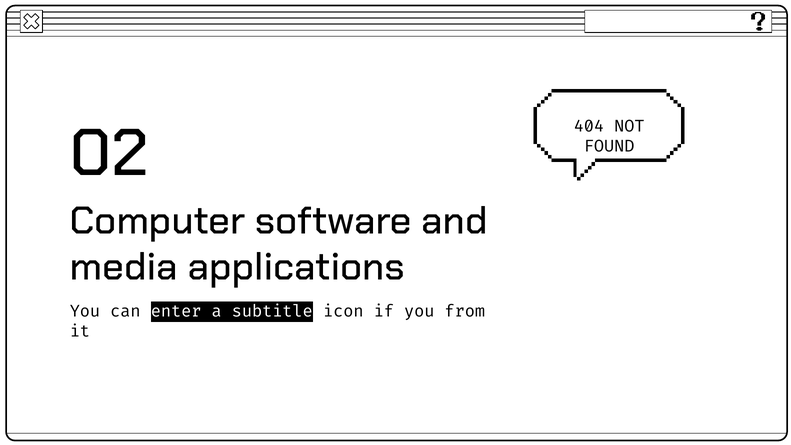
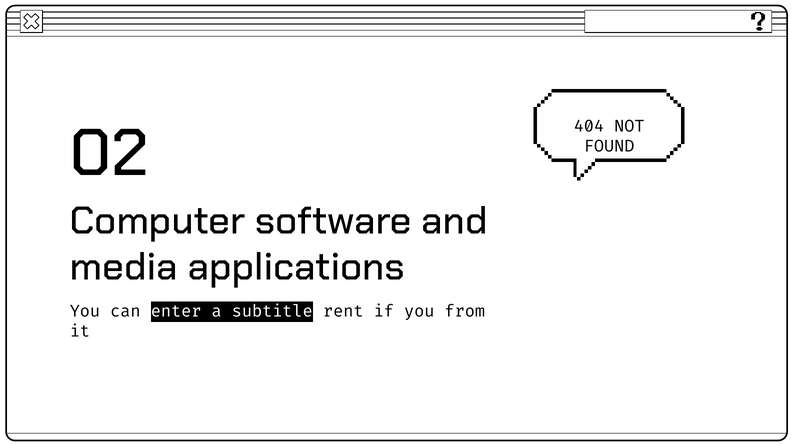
icon: icon -> rent
